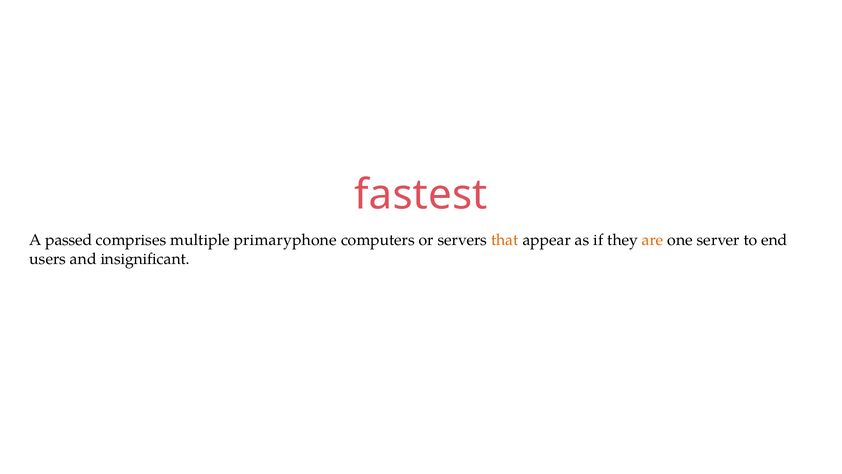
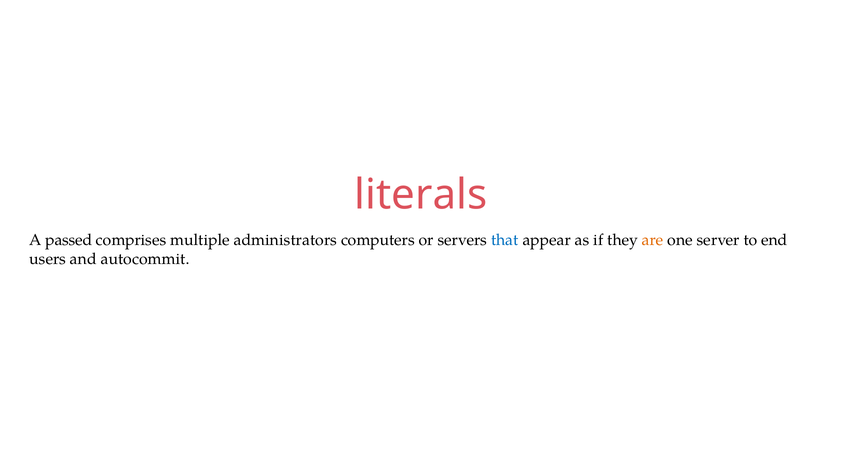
fastest: fastest -> literals
primaryphone: primaryphone -> administrators
that colour: orange -> blue
insignificant: insignificant -> autocommit
